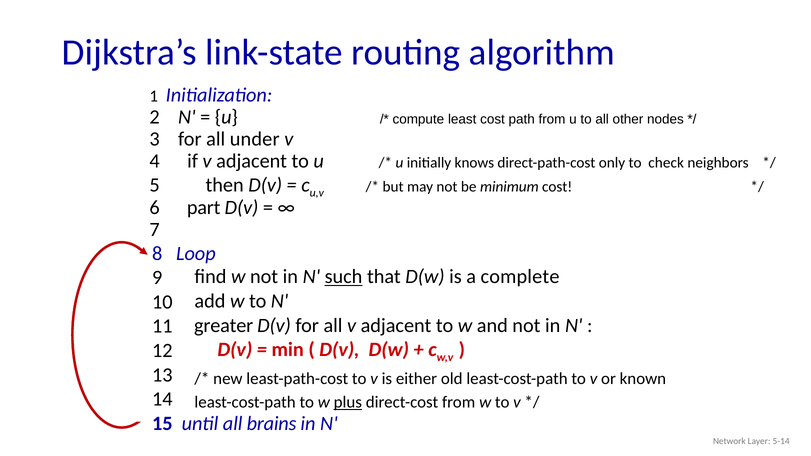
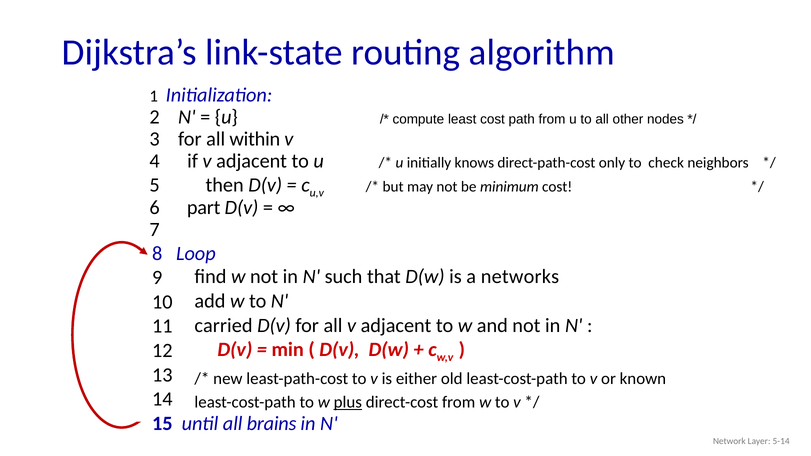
under: under -> within
such underline: present -> none
complete: complete -> networks
greater: greater -> carried
